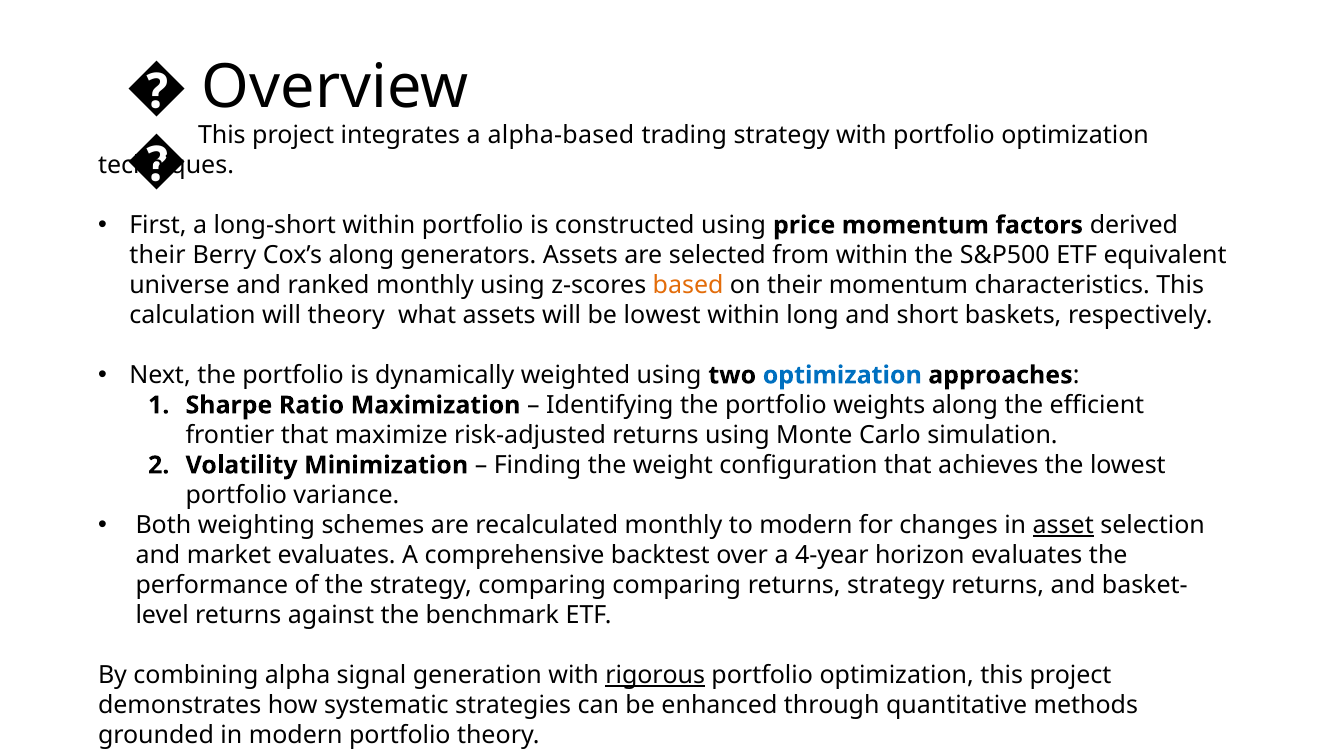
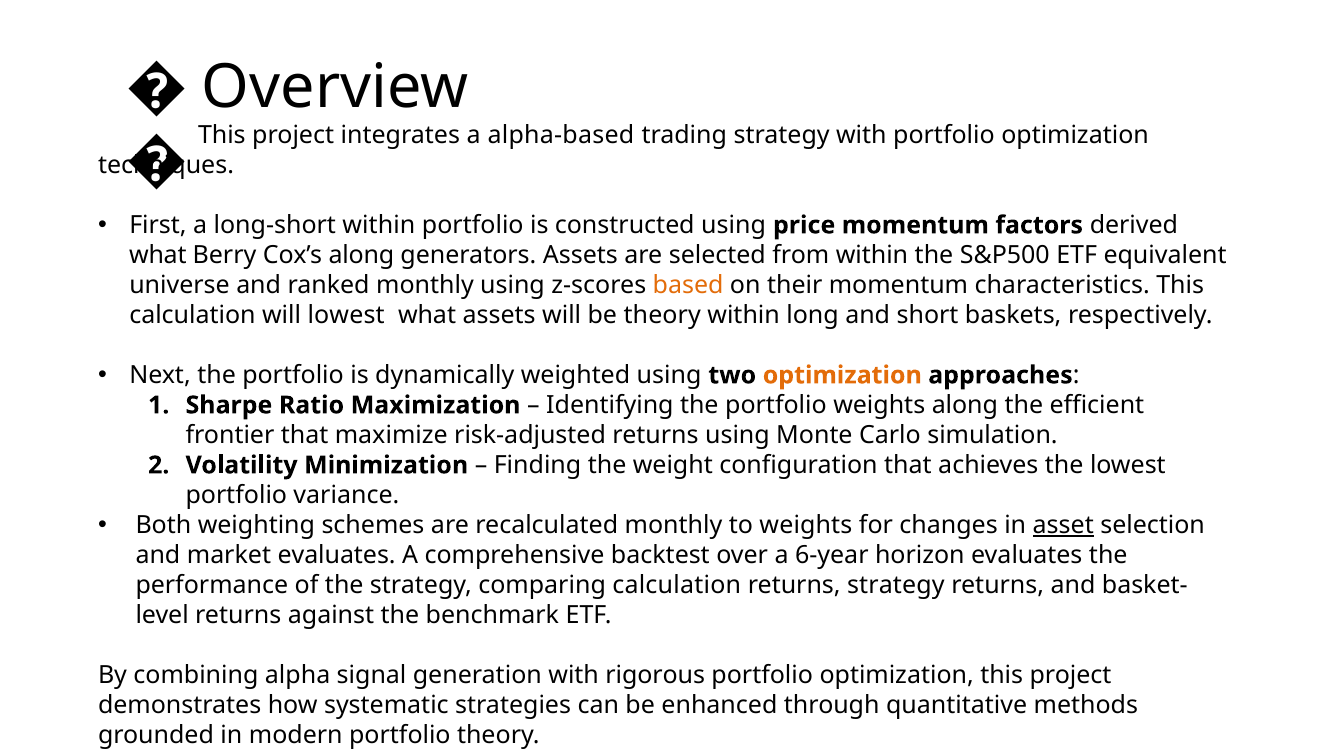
their at (158, 255): their -> what
will theory: theory -> lowest
be lowest: lowest -> theory
optimization at (842, 375) colour: blue -> orange
to modern: modern -> weights
4-year: 4-year -> 6-year
comparing comparing: comparing -> calculation
rigorous underline: present -> none
